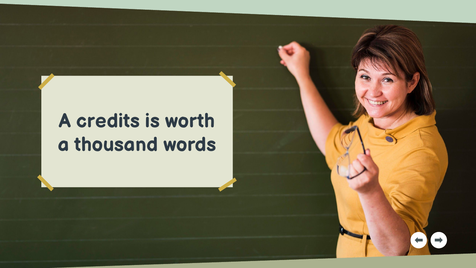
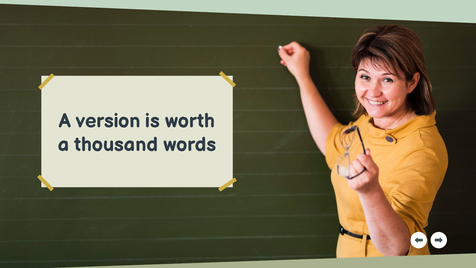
credits: credits -> version
